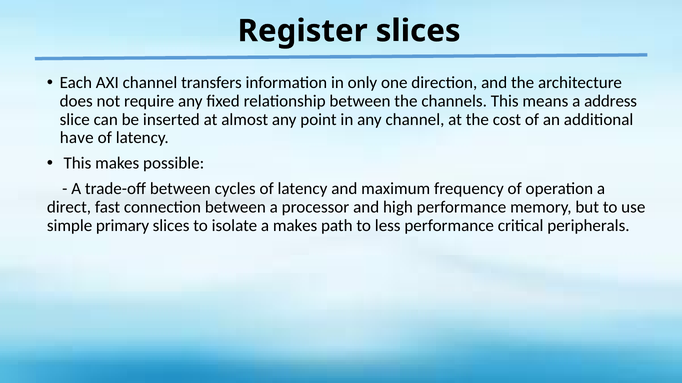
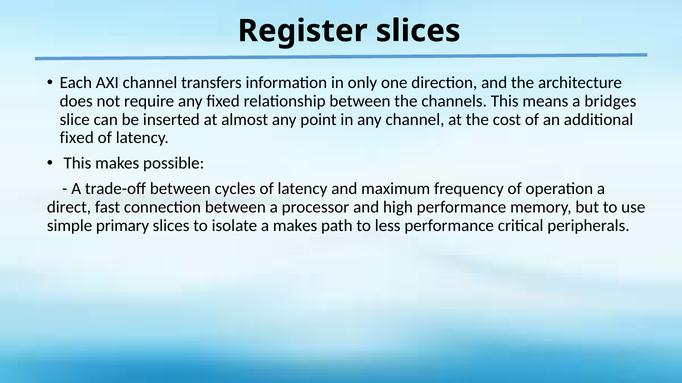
address: address -> bridges
have at (77, 138): have -> fixed
